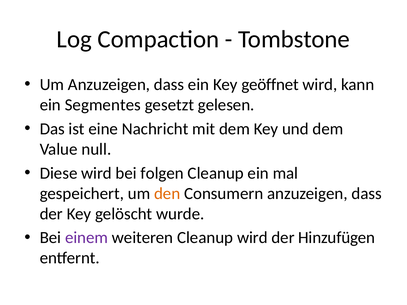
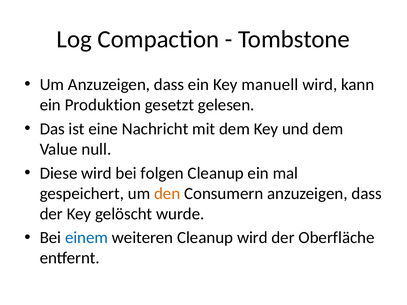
geöffnet: geöffnet -> manuell
Segmentes: Segmentes -> Produktion
einem colour: purple -> blue
Hinzufügen: Hinzufügen -> Oberfläche
